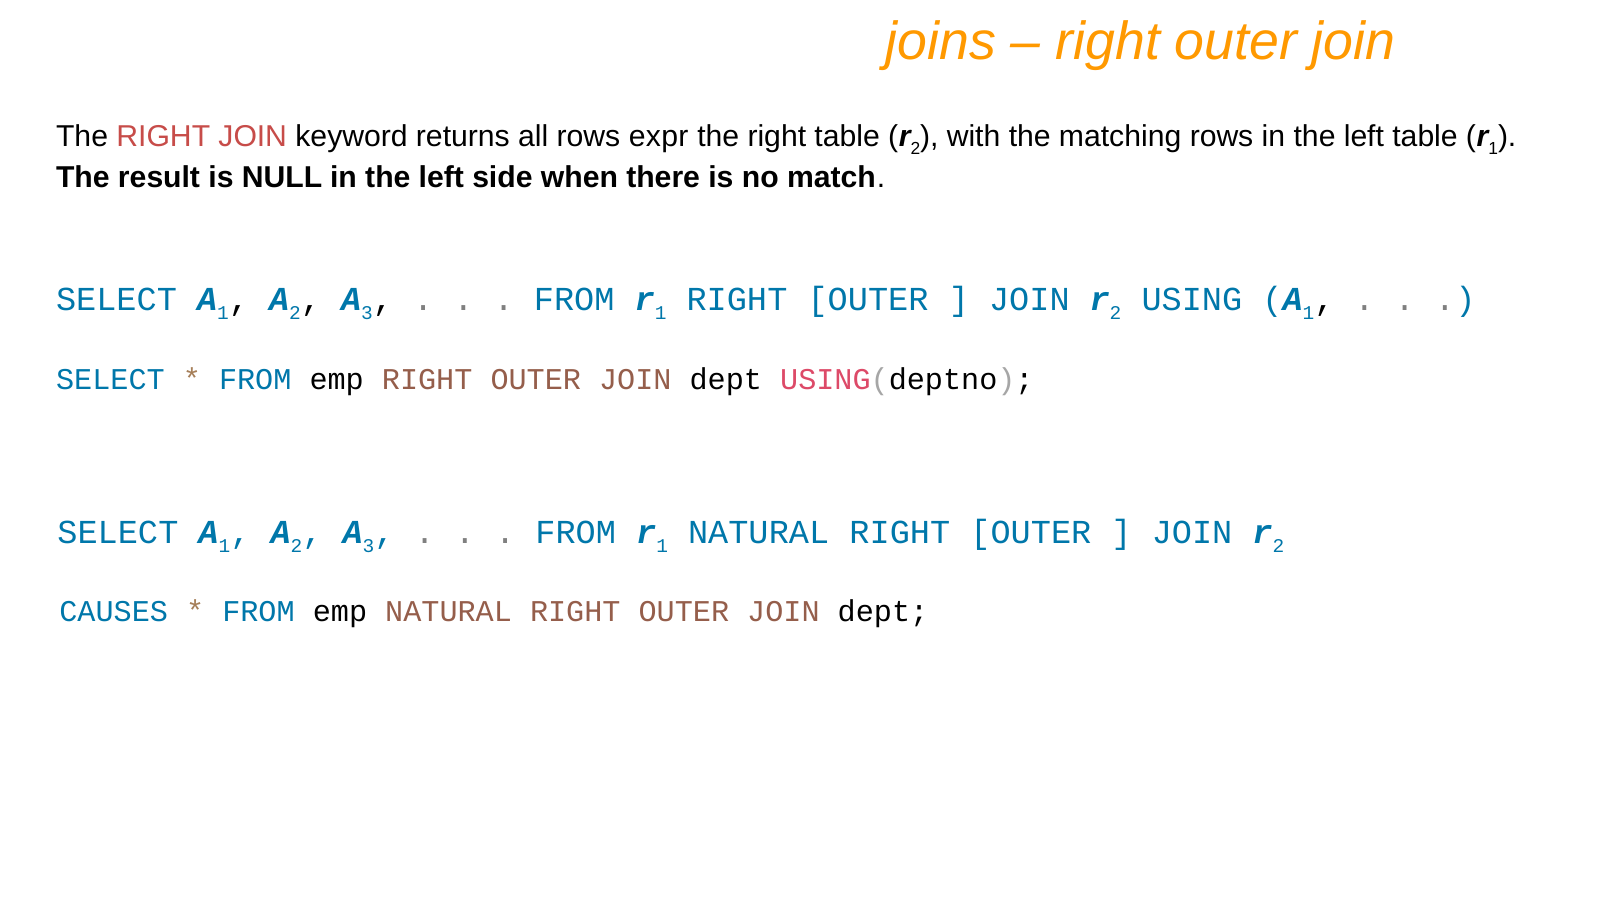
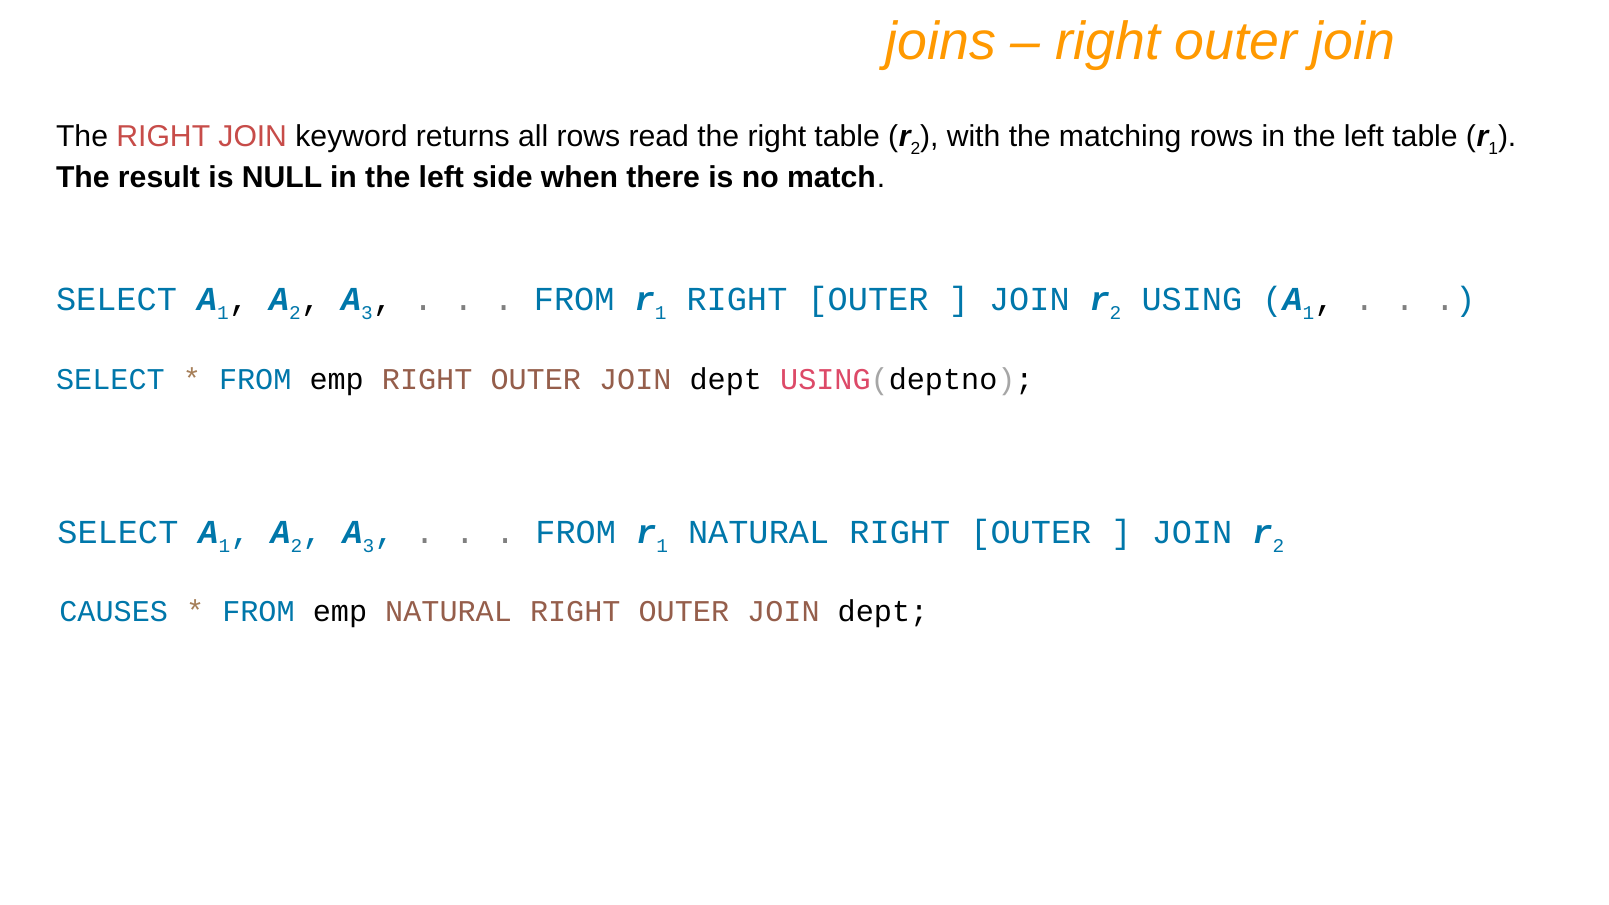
expr: expr -> read
